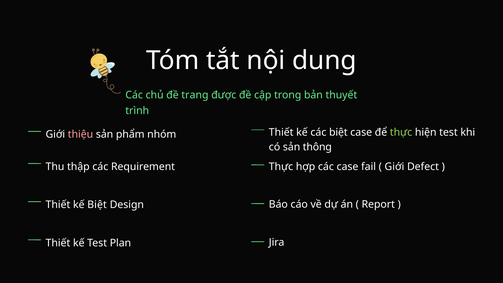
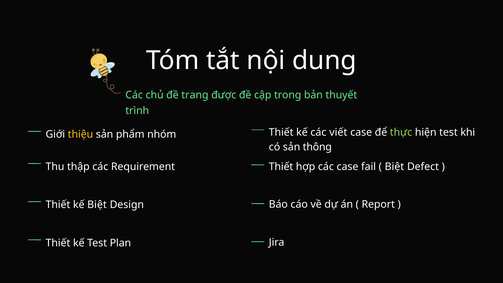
các biệt: biệt -> viết
thiệu colour: pink -> yellow
Thực at (281, 167): Thực -> Thiết
Giới at (394, 167): Giới -> Biệt
